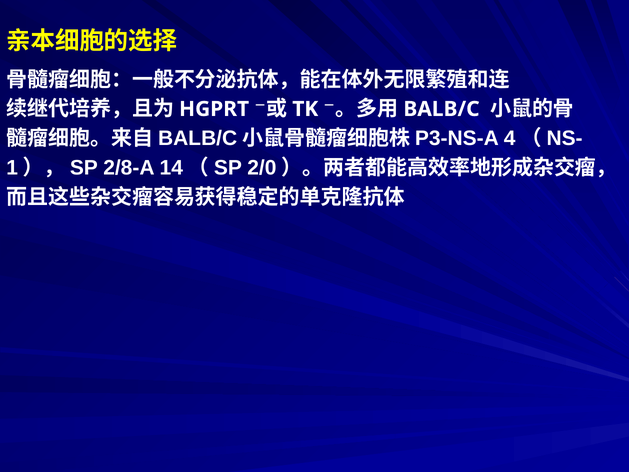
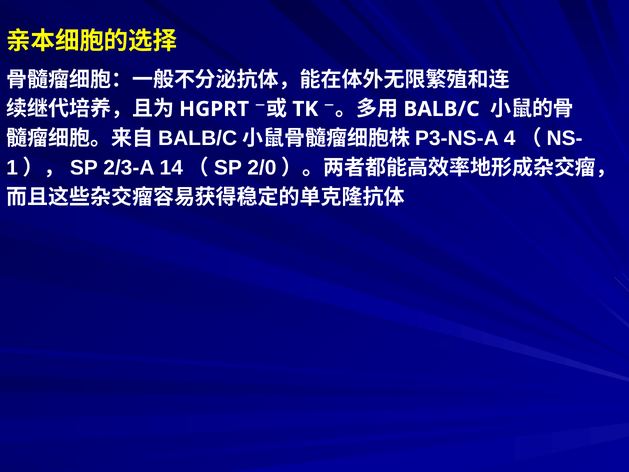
2/8-A: 2/8-A -> 2/3-A
